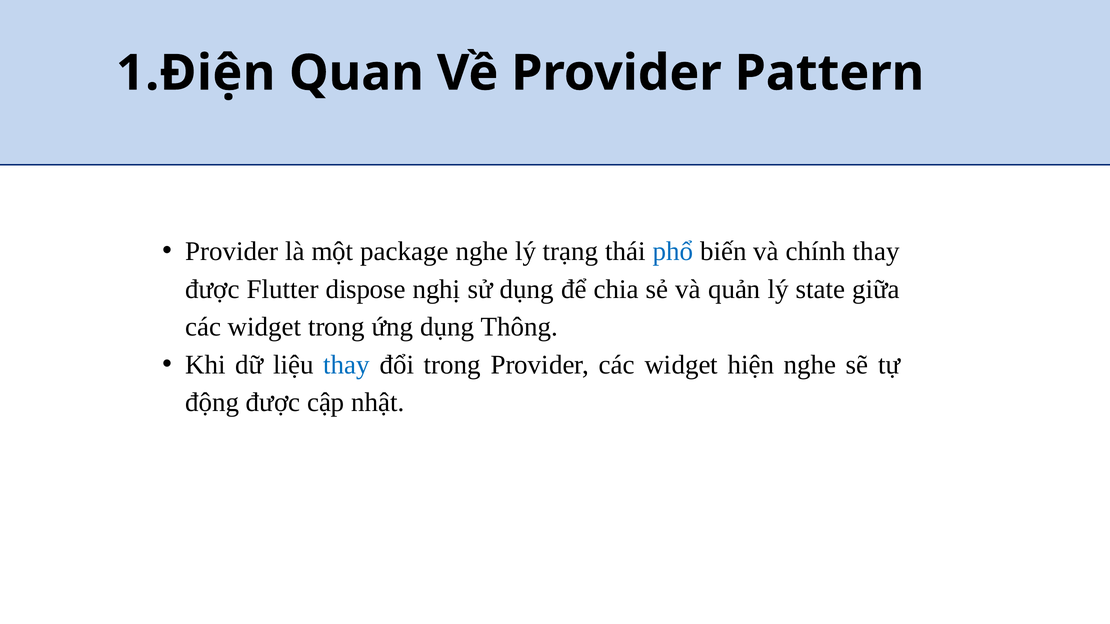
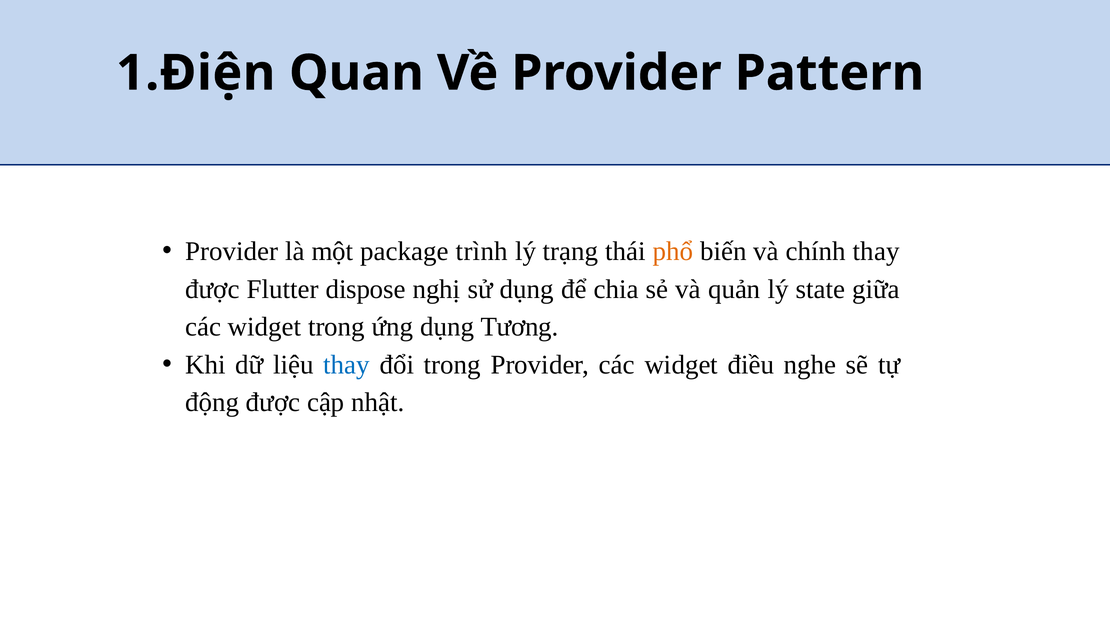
package nghe: nghe -> trình
phổ colour: blue -> orange
Thông: Thông -> Tương
hiện: hiện -> điều
